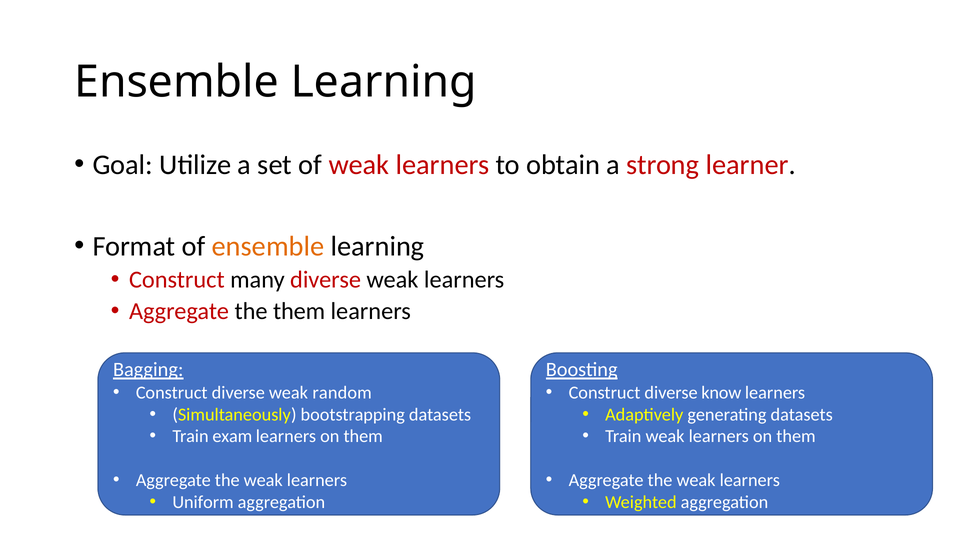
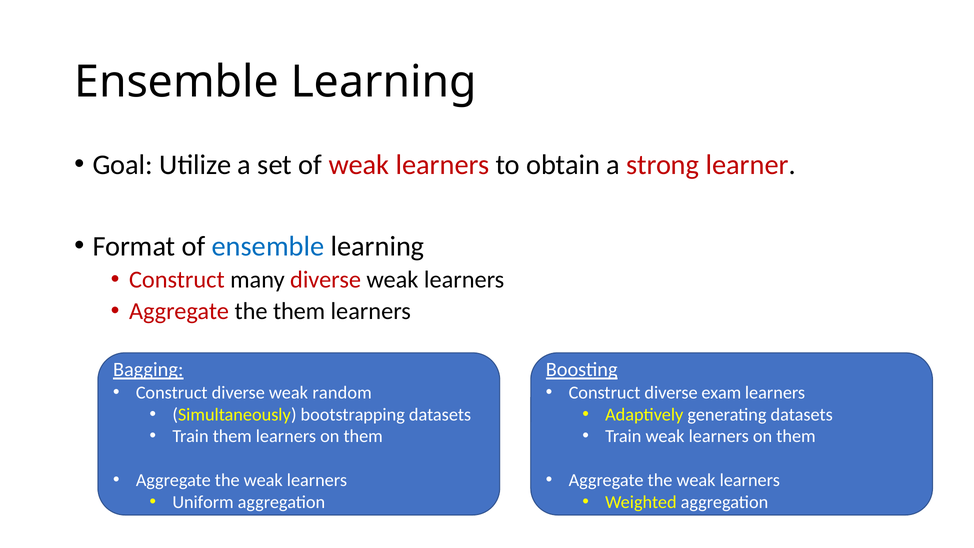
ensemble at (268, 246) colour: orange -> blue
know: know -> exam
Train exam: exam -> them
